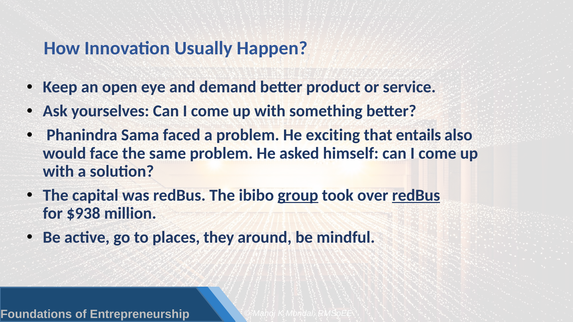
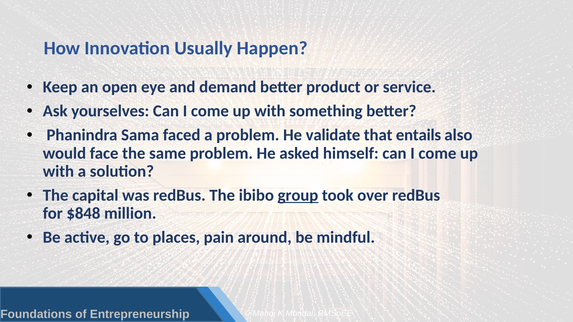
exciting: exciting -> validate
redBus at (416, 195) underline: present -> none
$938: $938 -> $848
they: they -> pain
